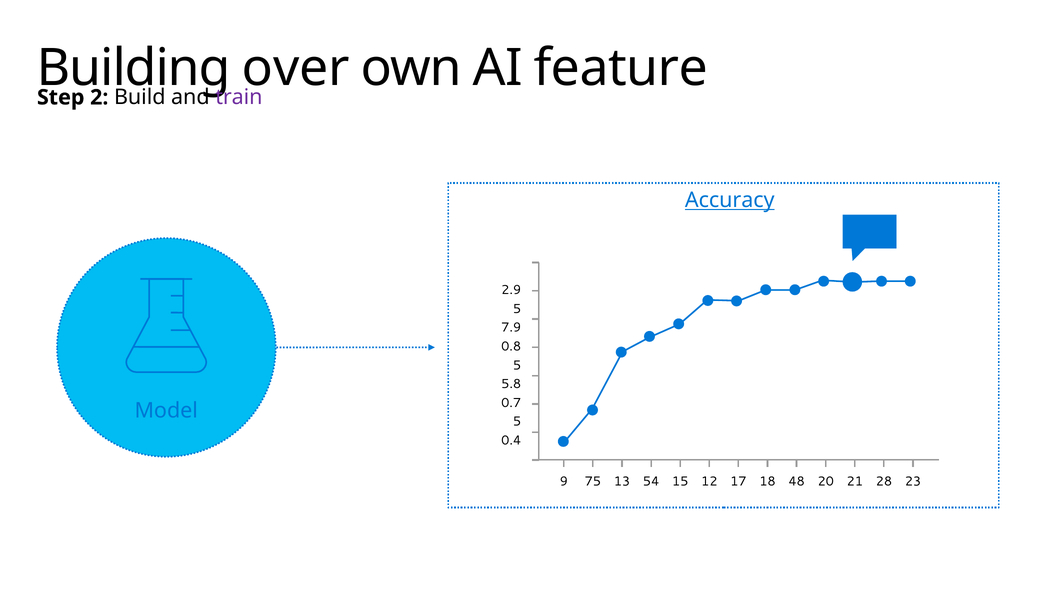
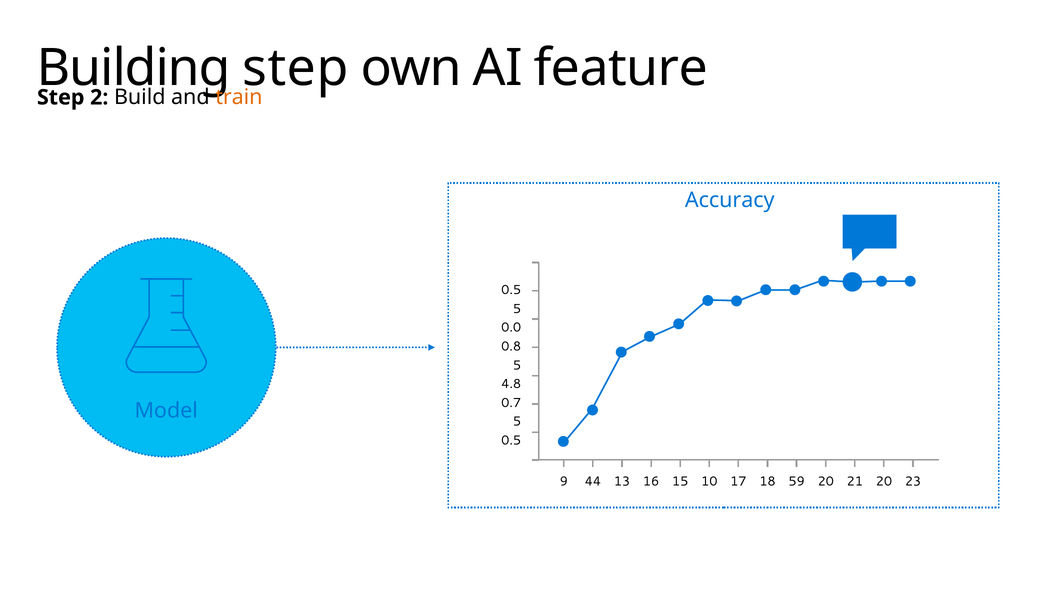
over at (296, 68): over -> step
train colour: purple -> orange
Accuracy underline: present -> none
2.9 at (511, 290): 2.9 -> 0.5
7.9: 7.9 -> 0.0
5.8: 5.8 -> 4.8
0.4 at (511, 440): 0.4 -> 0.5
75: 75 -> 44
54: 54 -> 16
12: 12 -> 10
48: 48 -> 59
21 28: 28 -> 20
